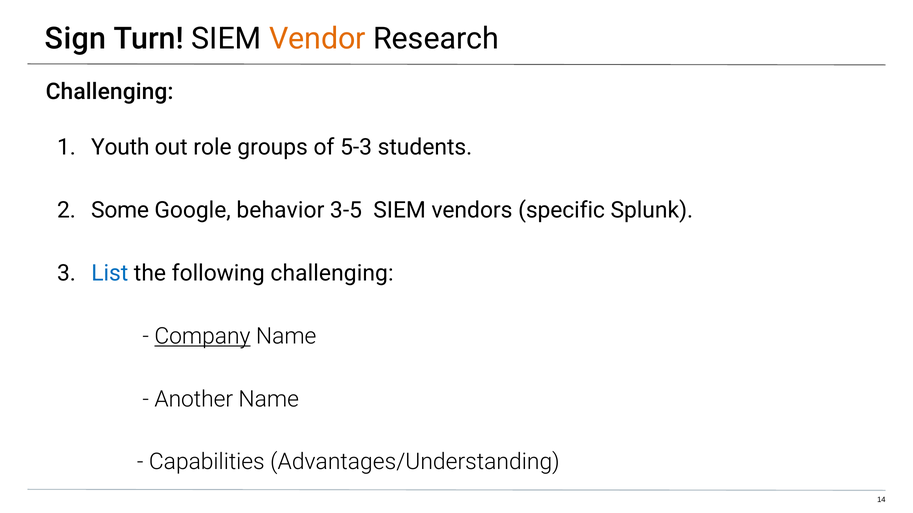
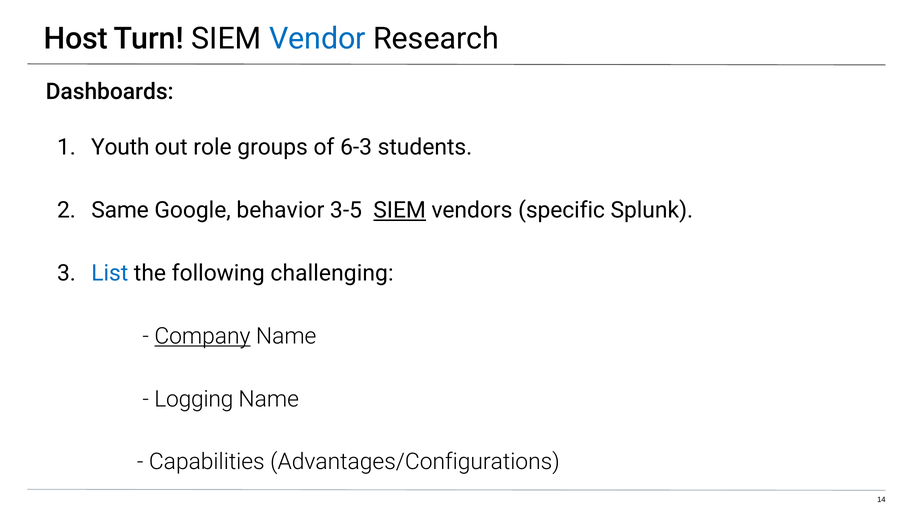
Sign: Sign -> Host
Vendor colour: orange -> blue
Challenging at (110, 92): Challenging -> Dashboards
5-3: 5-3 -> 6-3
Some: Some -> Same
SIEM at (400, 211) underline: none -> present
Another: Another -> Logging
Advantages/Understanding: Advantages/Understanding -> Advantages/Configurations
